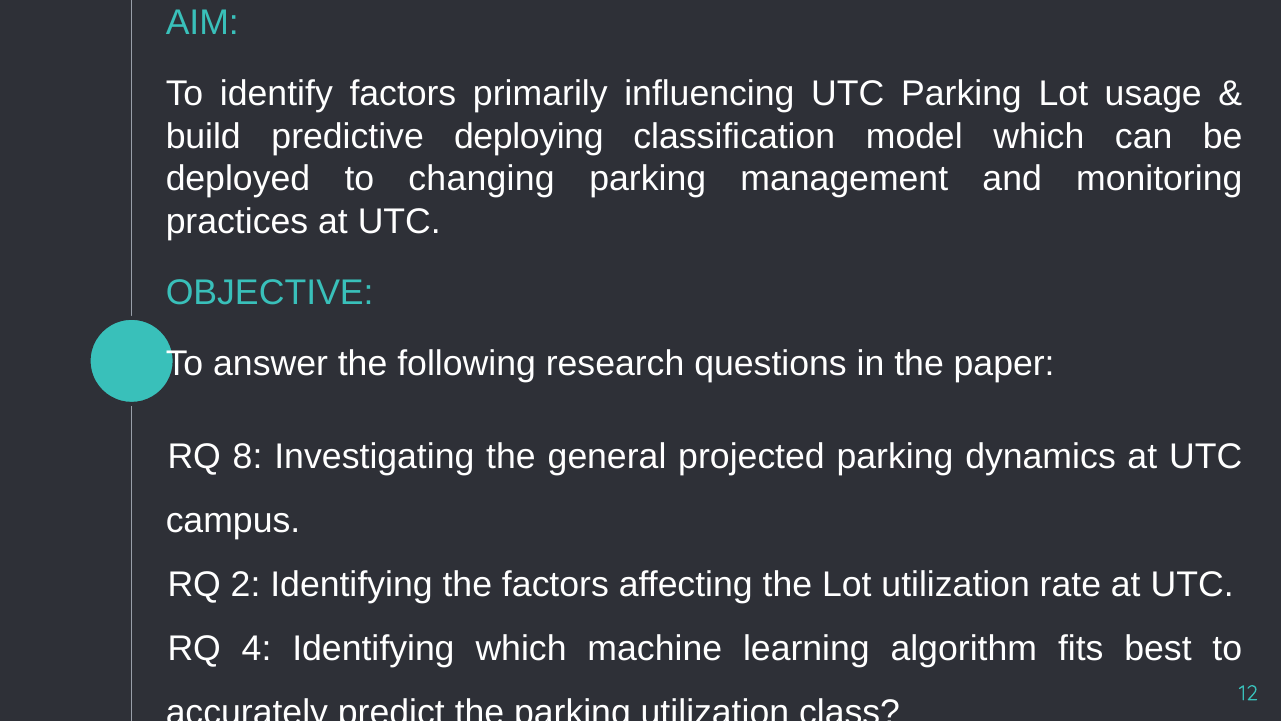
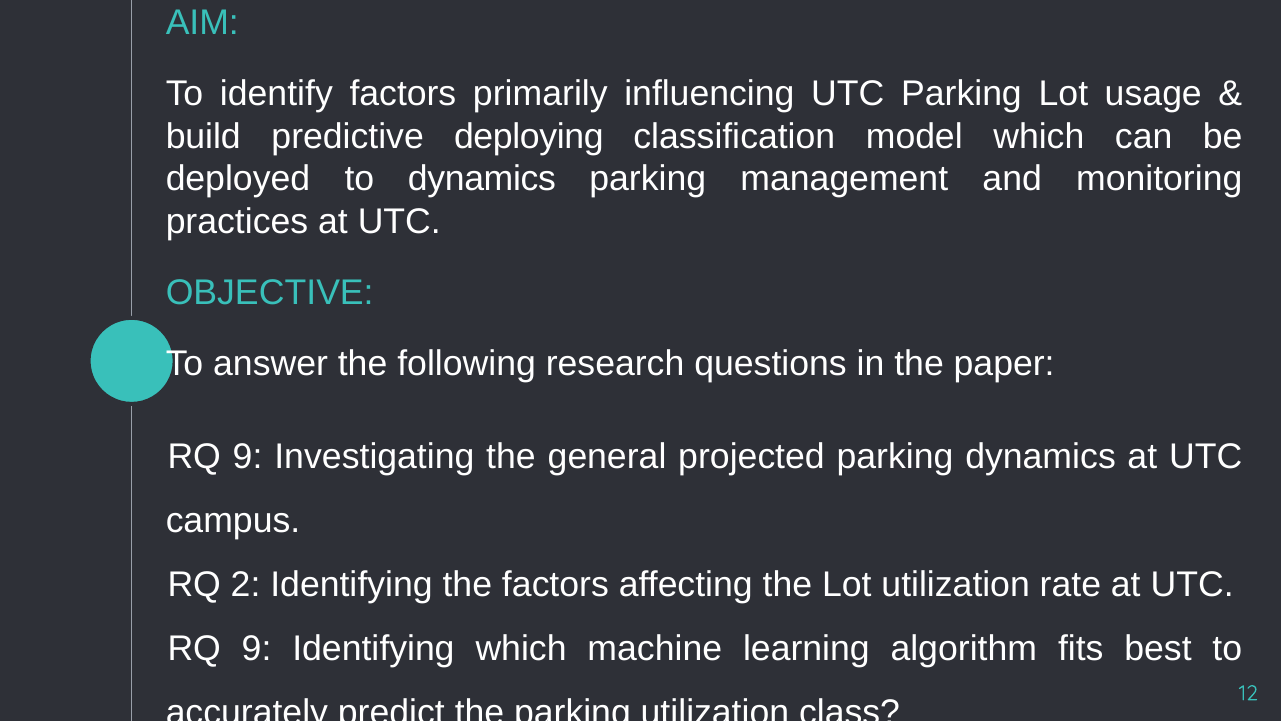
to changing: changing -> dynamics
8 at (248, 456): 8 -> 9
4 at (257, 649): 4 -> 9
